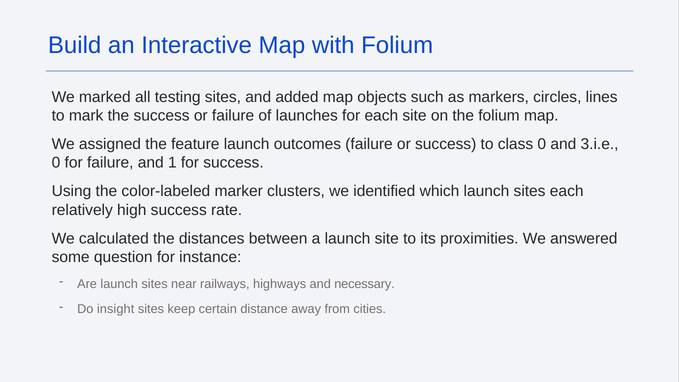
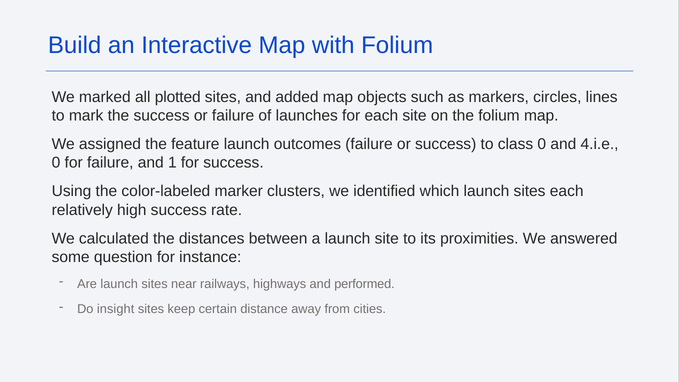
testing: testing -> plotted
3.i.e: 3.i.e -> 4.i.e
necessary: necessary -> performed
